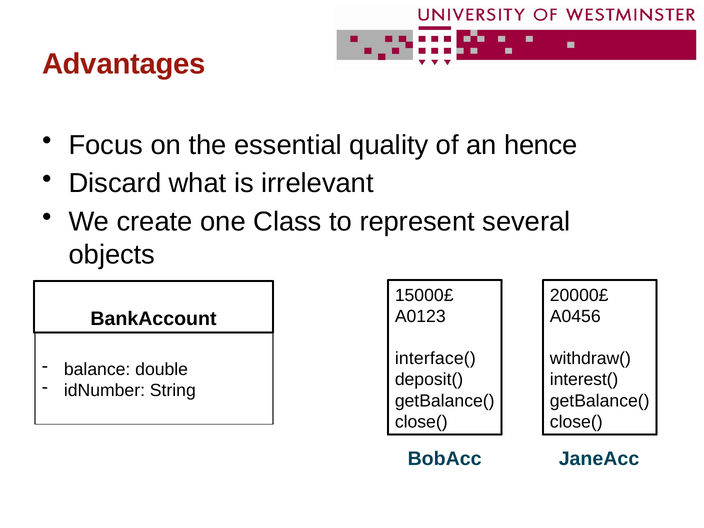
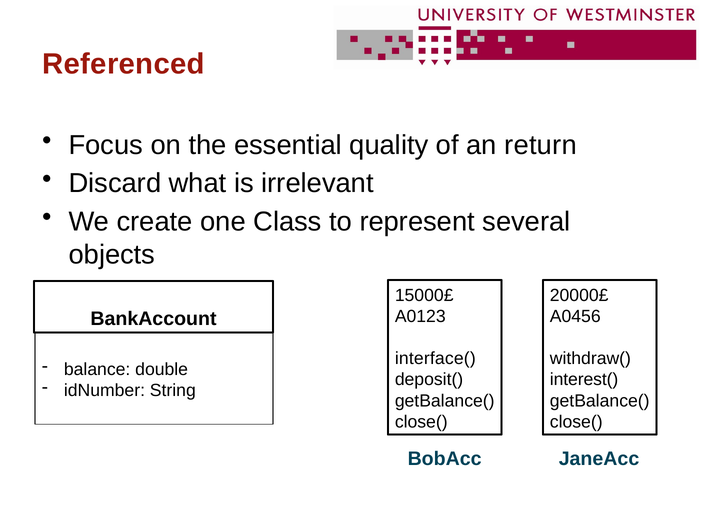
Advantages: Advantages -> Referenced
hence: hence -> return
